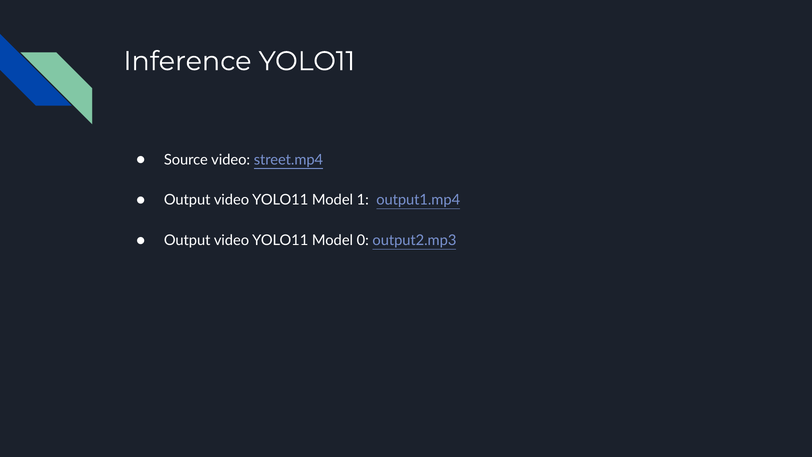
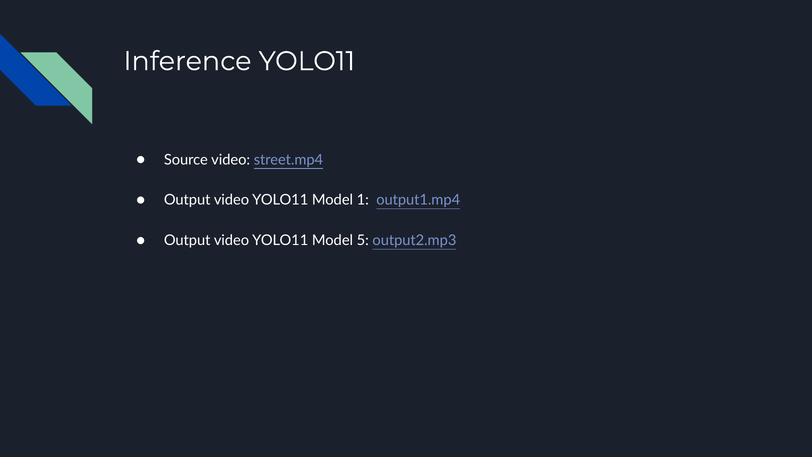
0: 0 -> 5
